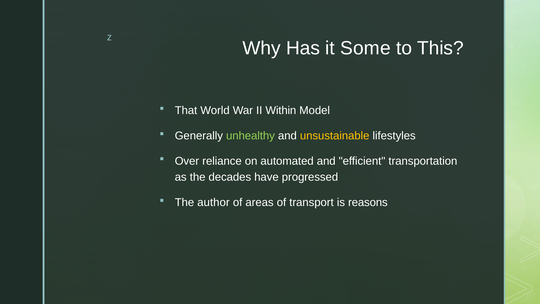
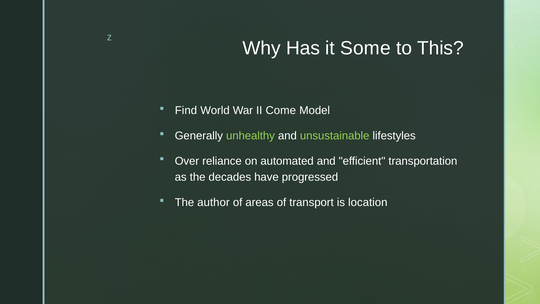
That: That -> Find
Within: Within -> Come
unsustainable colour: yellow -> light green
reasons: reasons -> location
